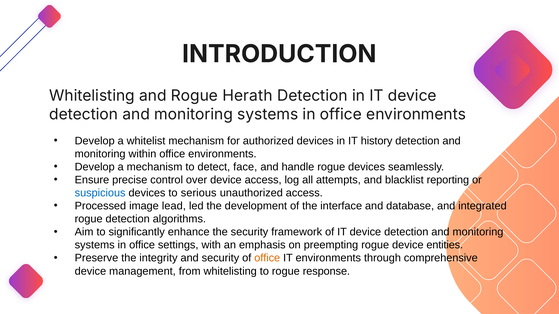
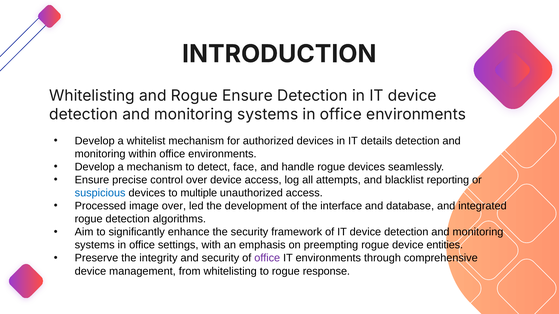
Rogue Herath: Herath -> Ensure
history: history -> details
serious: serious -> multiple
image lead: lead -> over
office at (267, 258) colour: orange -> purple
